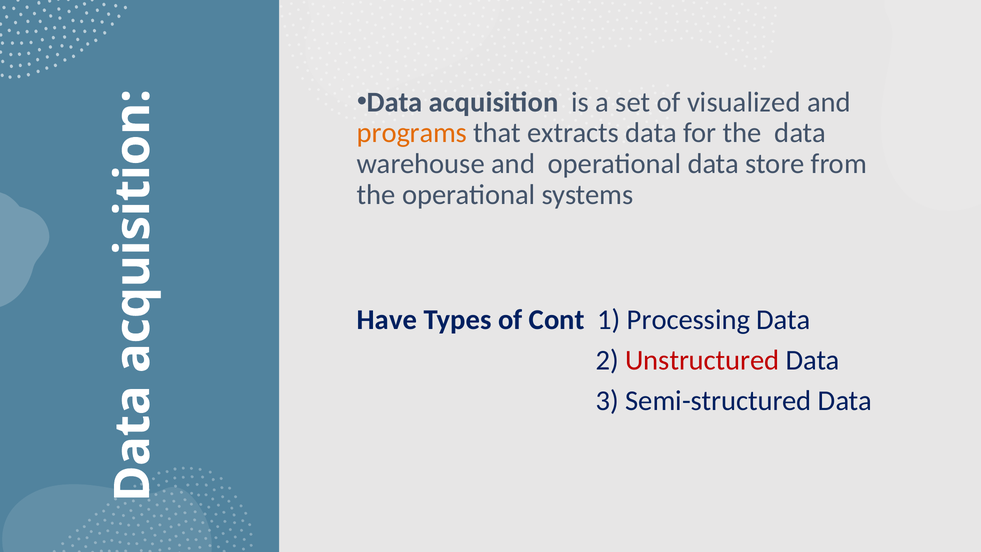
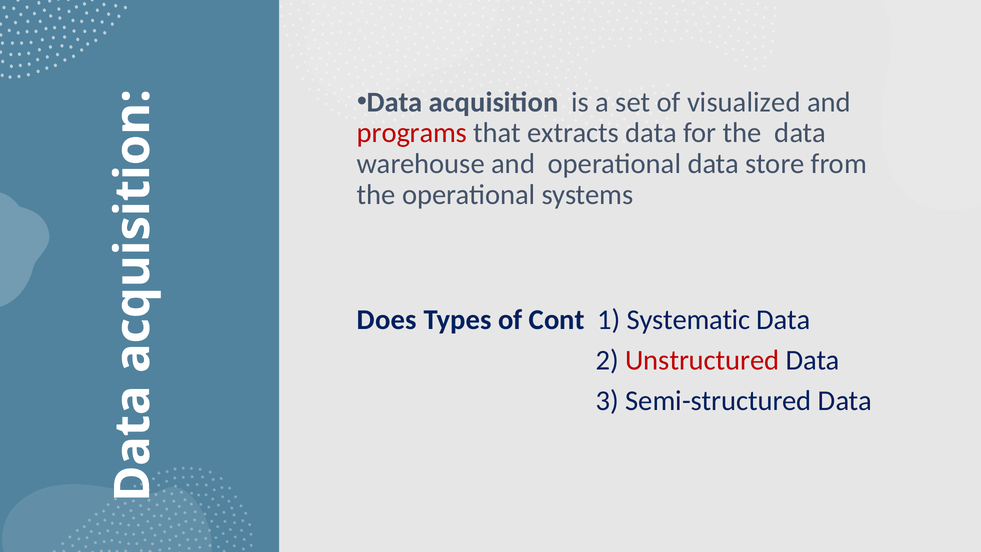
programs colour: orange -> red
Have: Have -> Does
Processing: Processing -> Systematic
